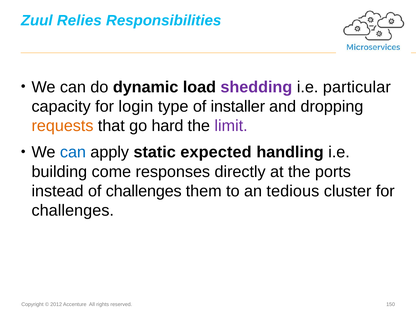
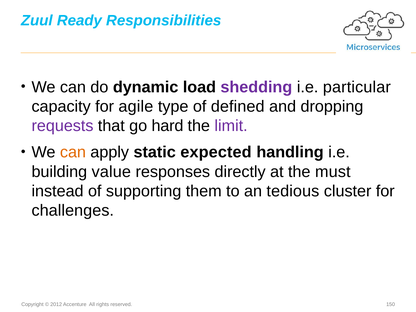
Relies: Relies -> Ready
login: login -> agile
installer: installer -> defined
requests colour: orange -> purple
can at (73, 152) colour: blue -> orange
come: come -> value
ports: ports -> must
of challenges: challenges -> supporting
